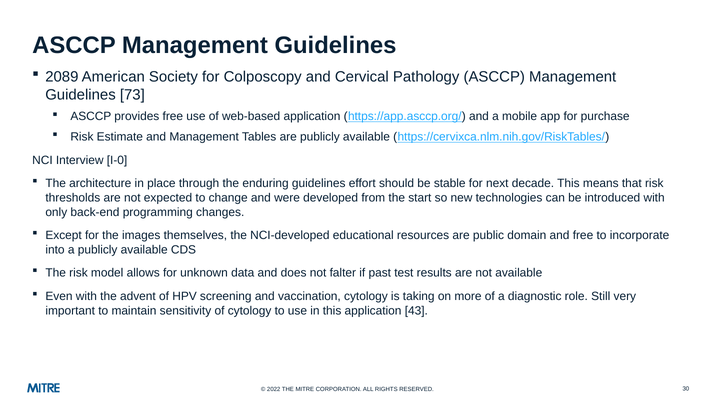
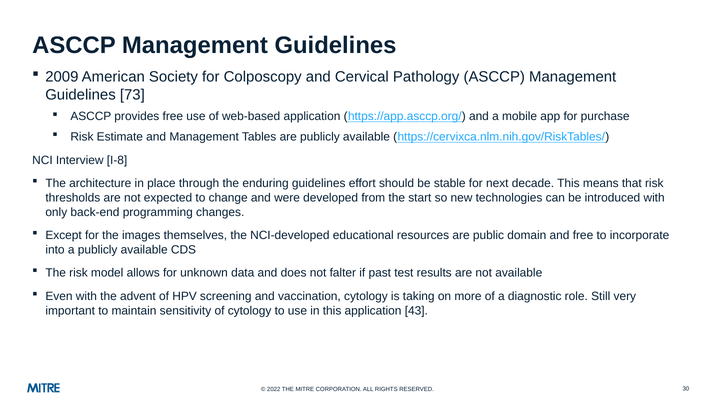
2089: 2089 -> 2009
I-0: I-0 -> I-8
